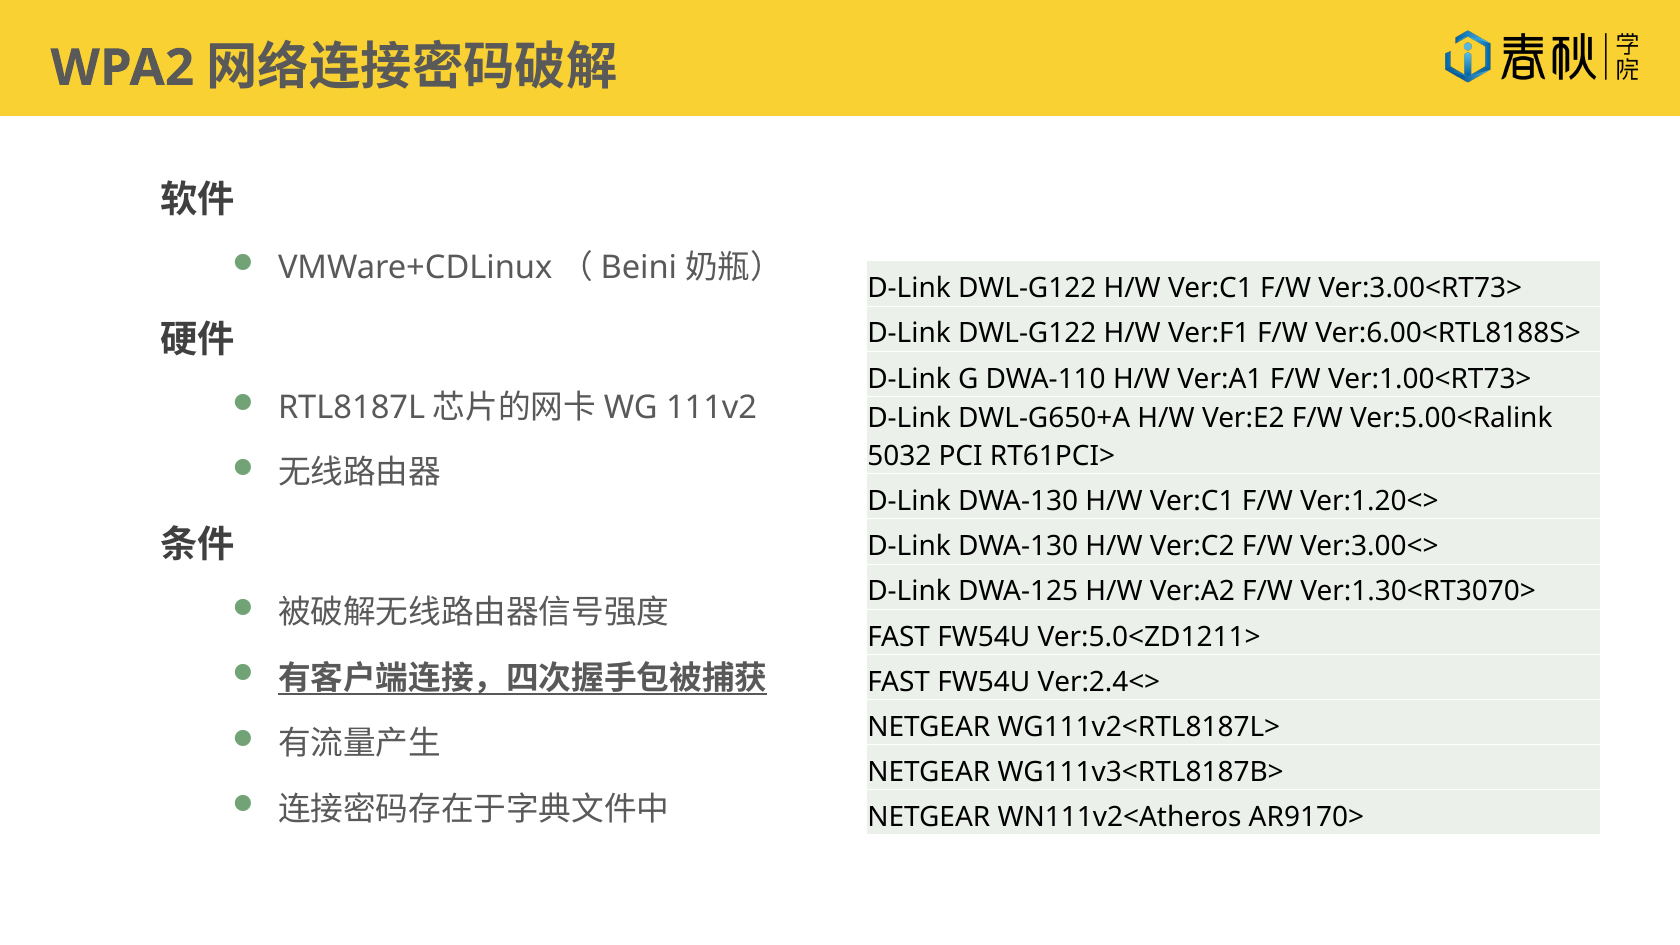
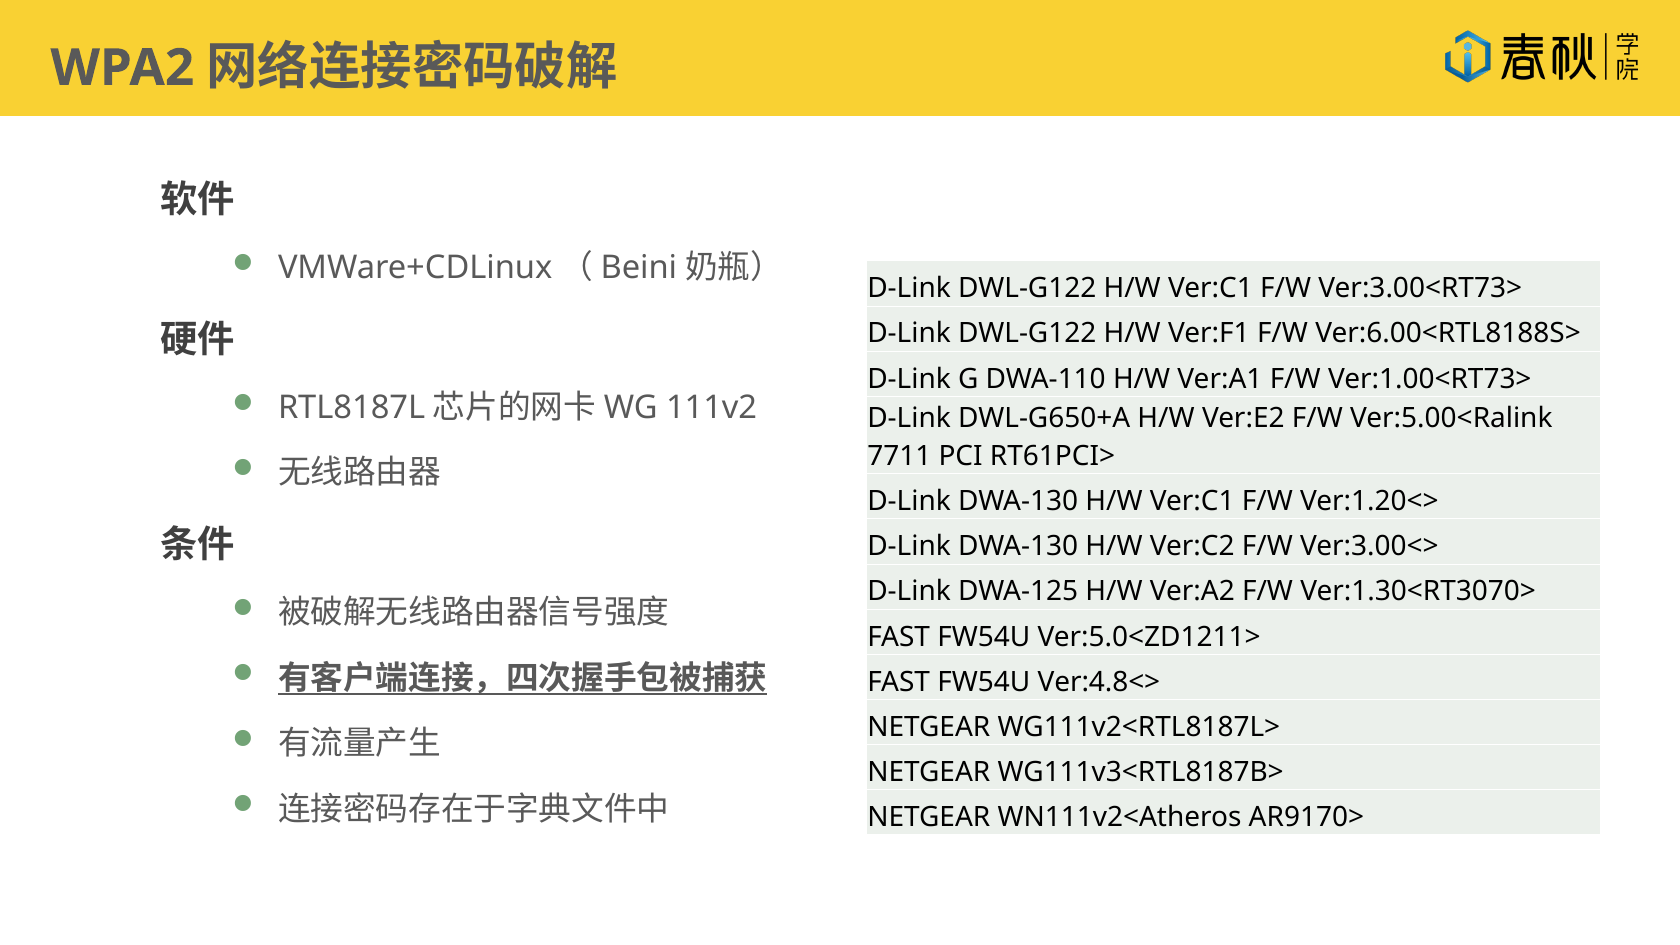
5032: 5032 -> 7711
Ver:2.4<>: Ver:2.4<> -> Ver:4.8<>
